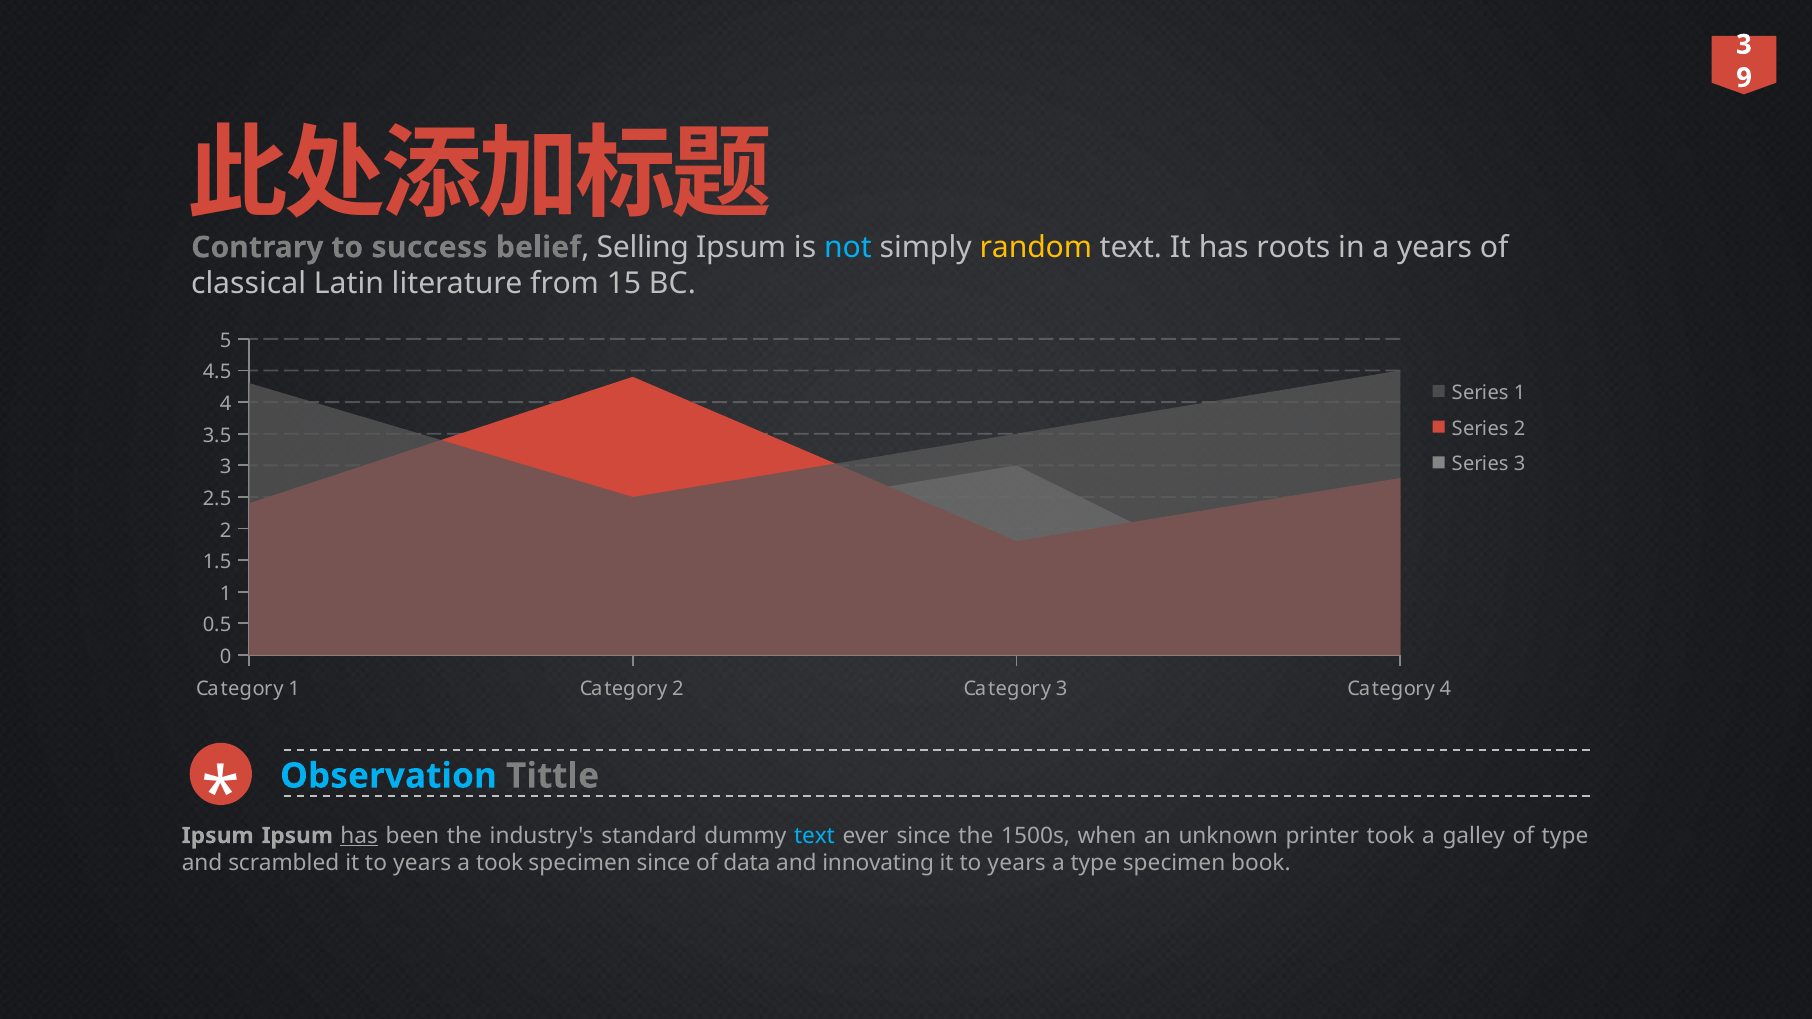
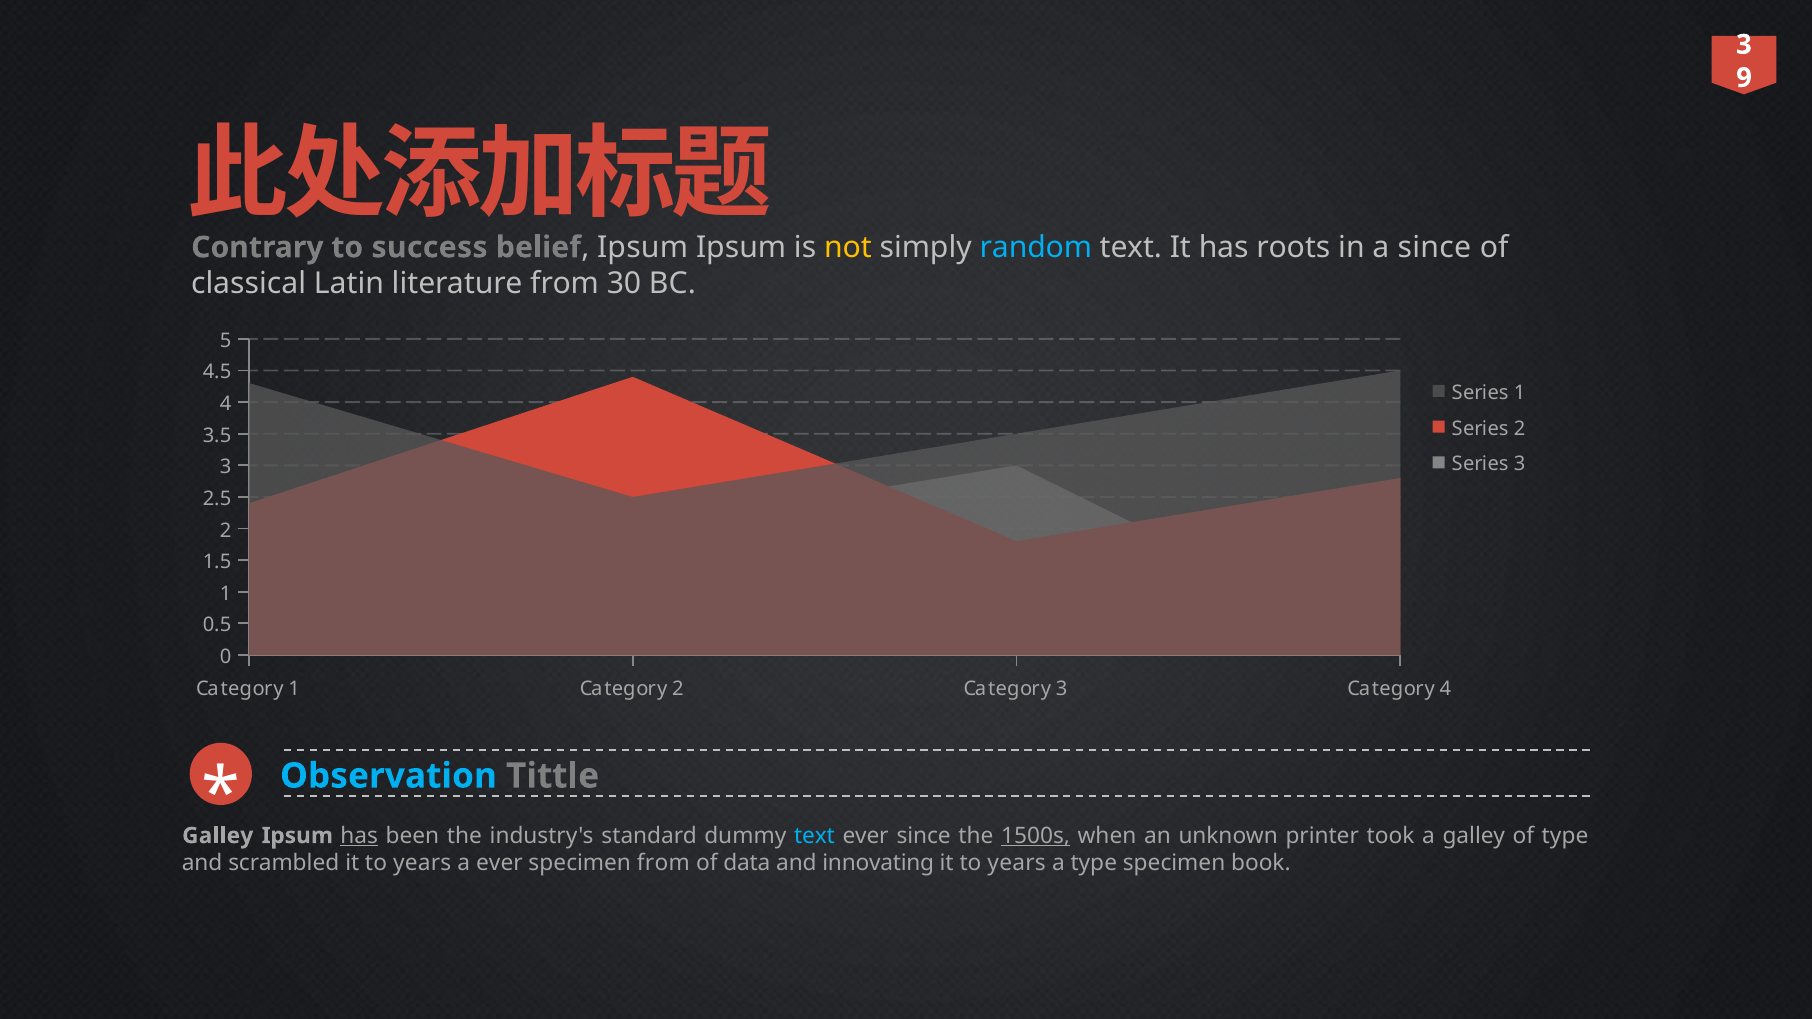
belief Selling: Selling -> Ipsum
not colour: light blue -> yellow
random colour: yellow -> light blue
a years: years -> since
15: 15 -> 30
Ipsum at (218, 836): Ipsum -> Galley
1500s underline: none -> present
a took: took -> ever
specimen since: since -> from
